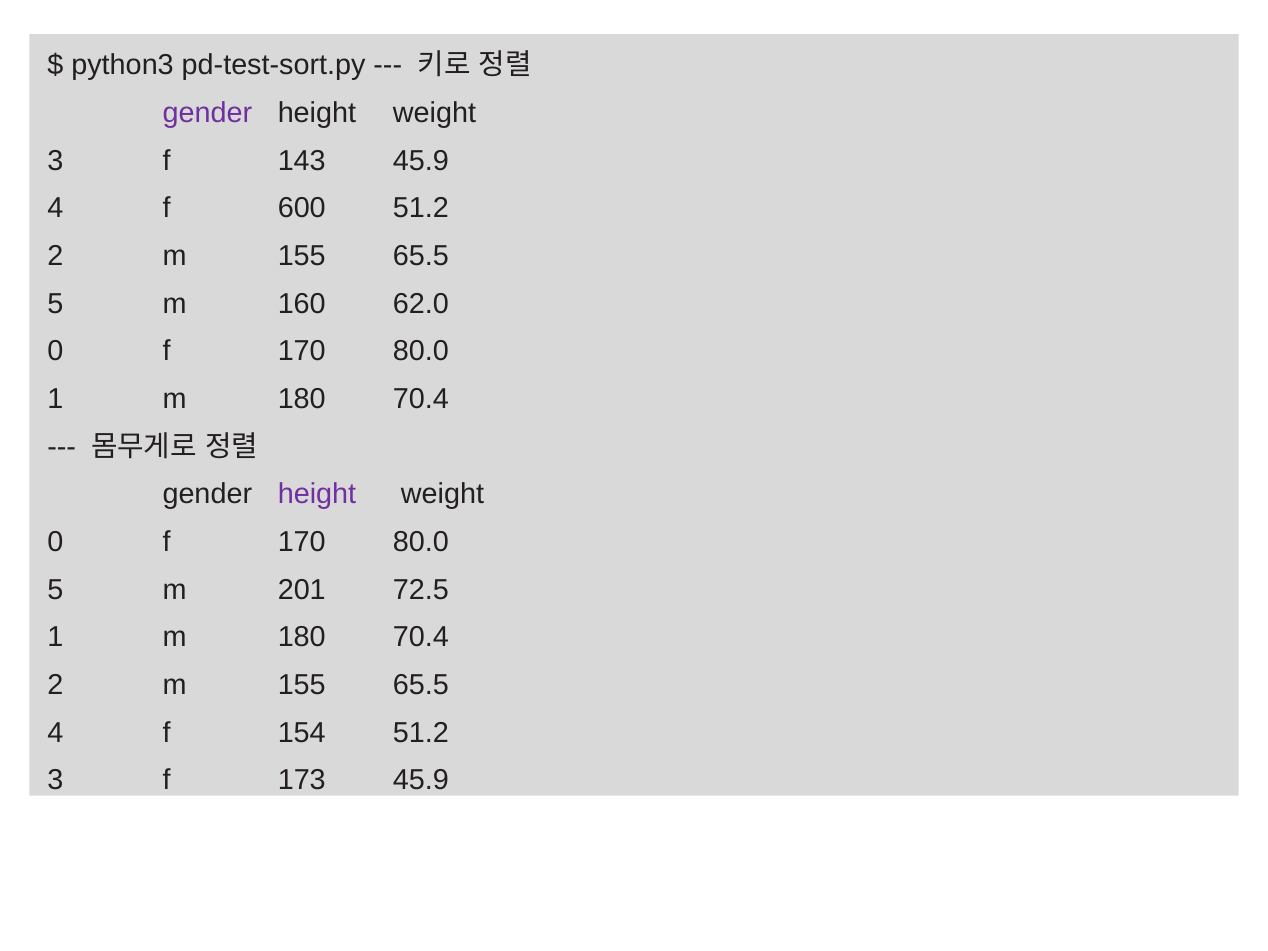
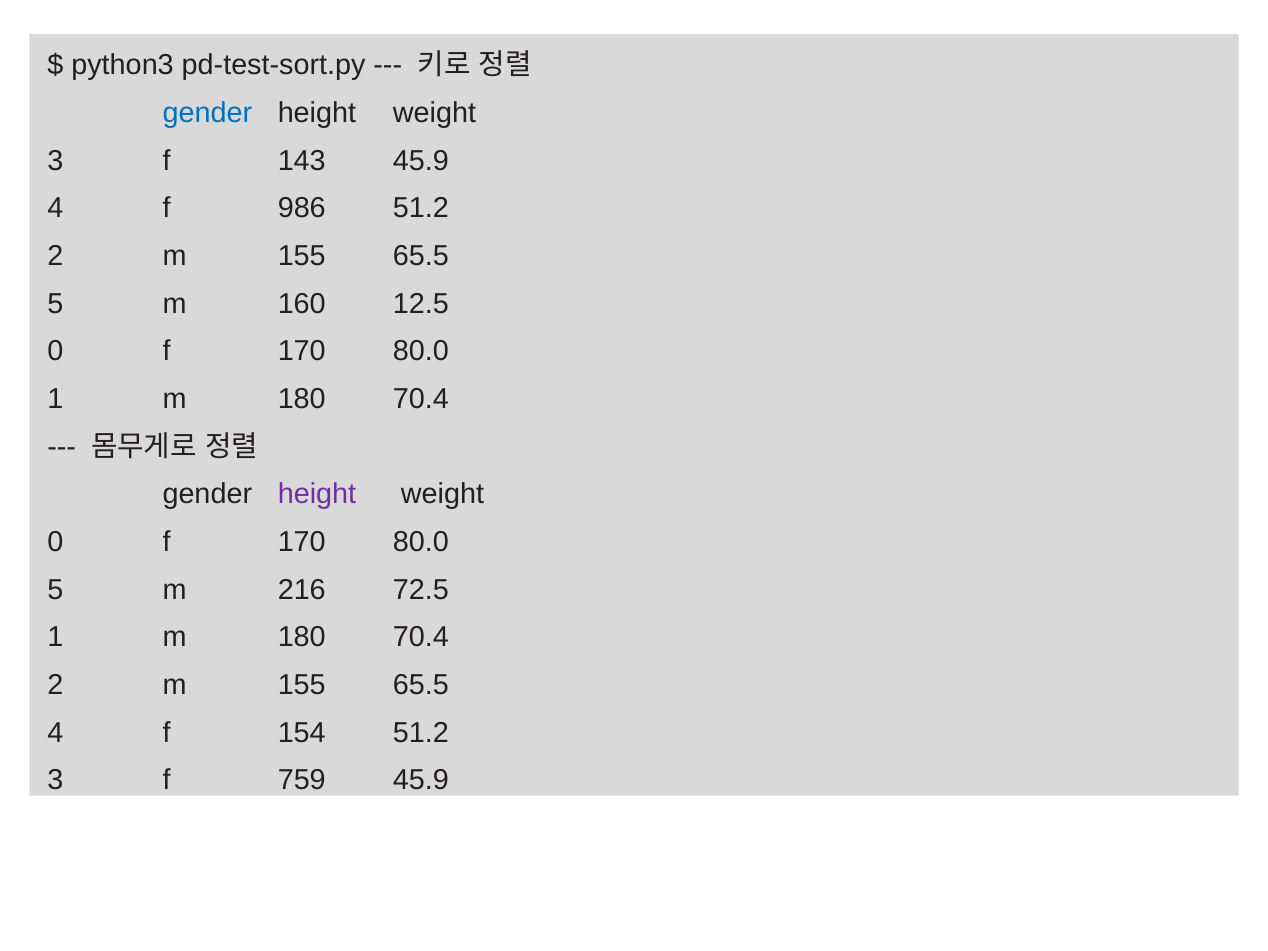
gender at (207, 113) colour: purple -> blue
600: 600 -> 986
62.0: 62.0 -> 12.5
201: 201 -> 216
173: 173 -> 759
